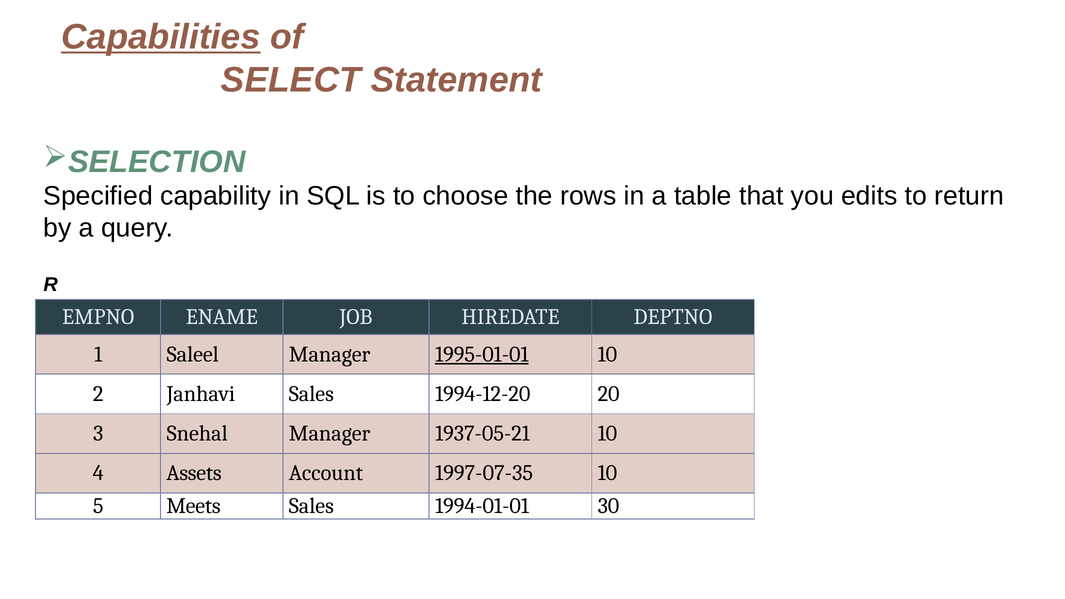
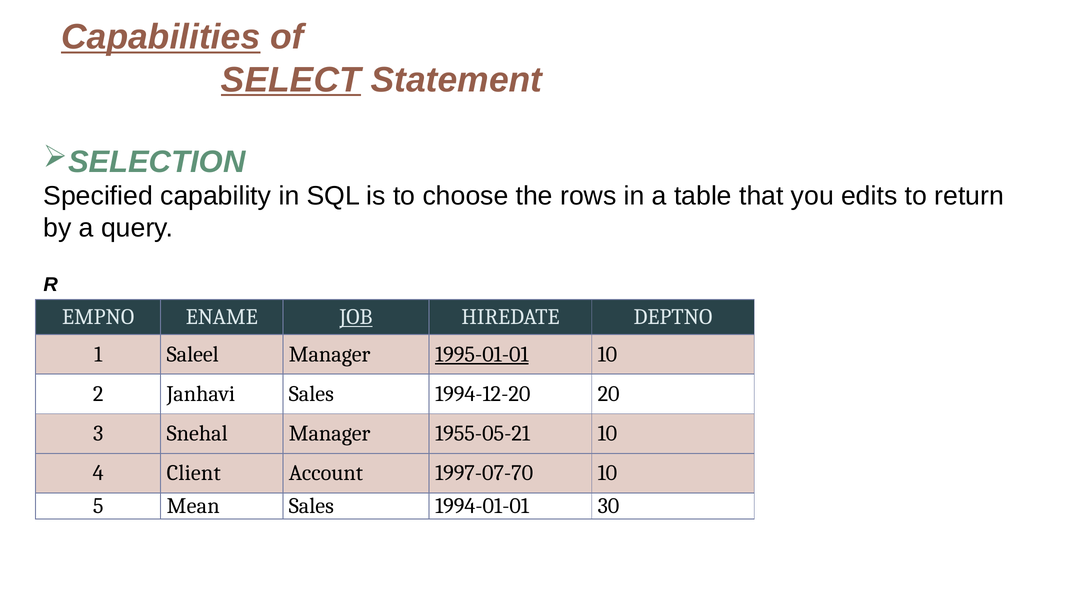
SELECT underline: none -> present
JOB underline: none -> present
1937-05-21: 1937-05-21 -> 1955-05-21
Assets: Assets -> Client
1997-07-35: 1997-07-35 -> 1997-07-70
Meets: Meets -> Mean
